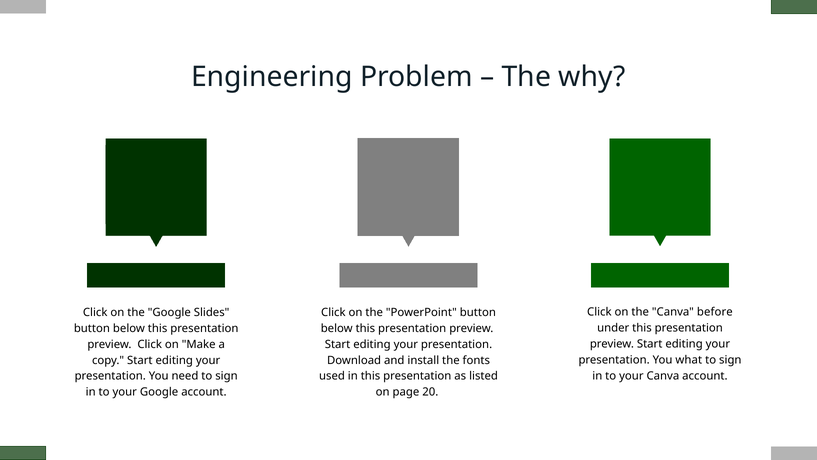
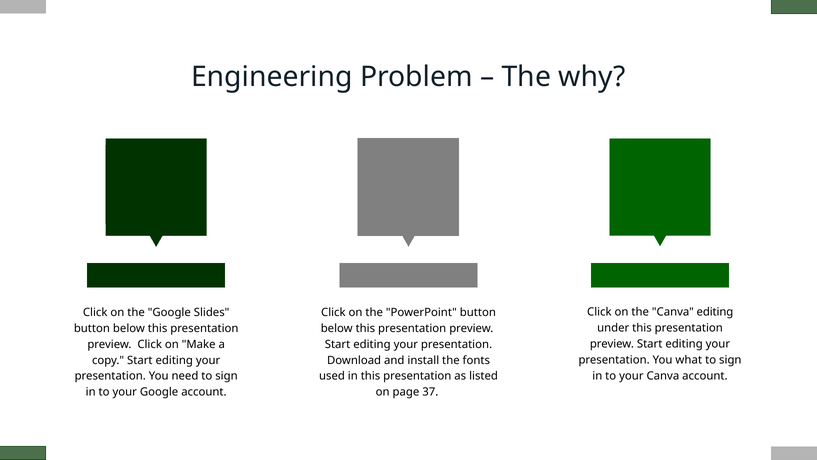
Canva before: before -> editing
20: 20 -> 37
